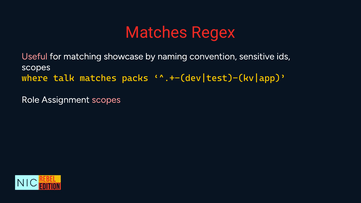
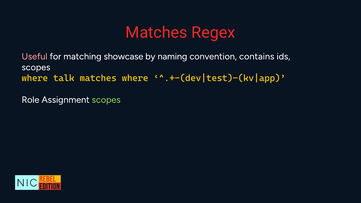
sensitive: sensitive -> contains
matches packs: packs -> where
scopes at (106, 100) colour: pink -> light green
